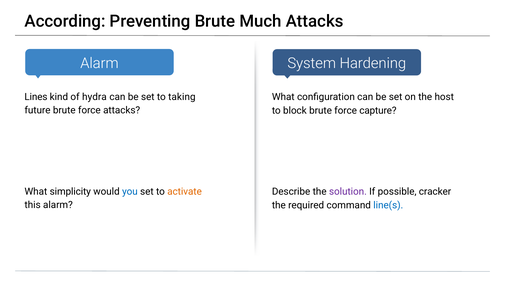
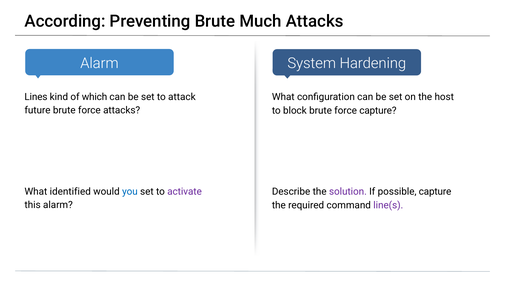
hydra: hydra -> which
taking: taking -> attack
simplicity: simplicity -> identified
activate colour: orange -> purple
possible cracker: cracker -> capture
line(s colour: blue -> purple
